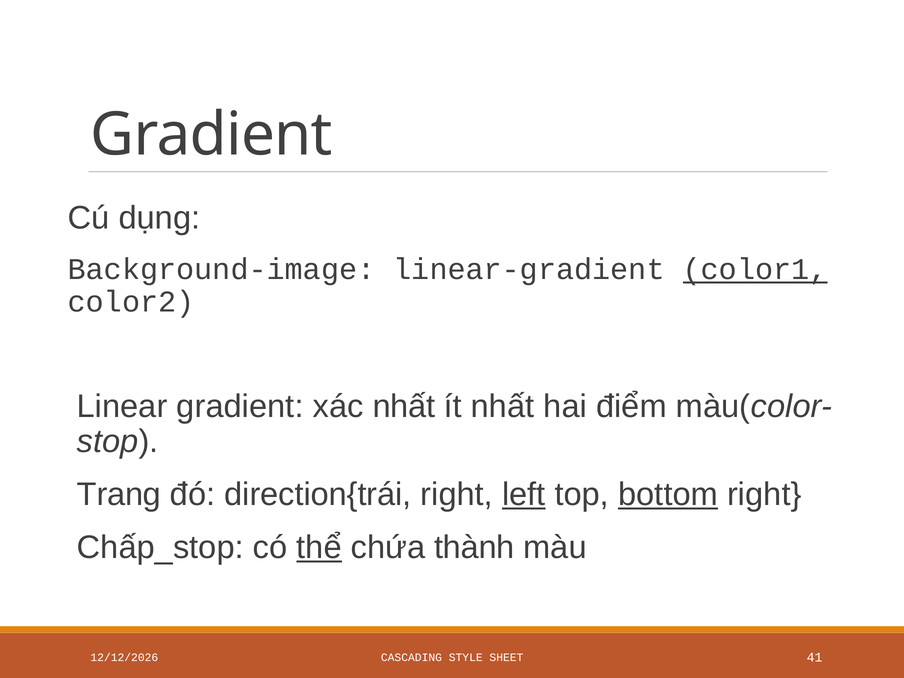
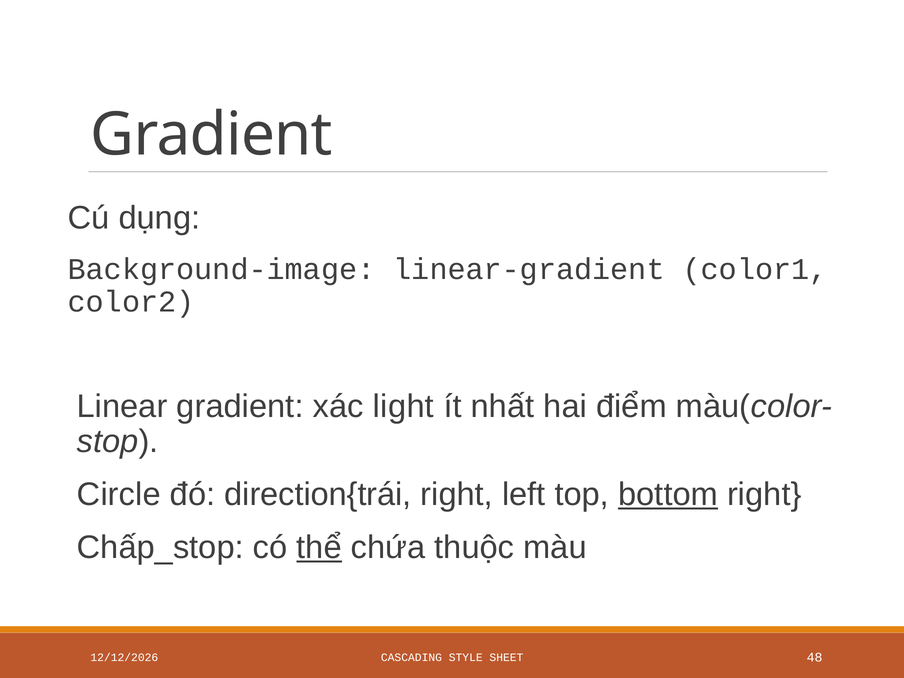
color1 underline: present -> none
xác nhất: nhất -> light
Trang: Trang -> Circle
left underline: present -> none
thành: thành -> thuộc
41: 41 -> 48
